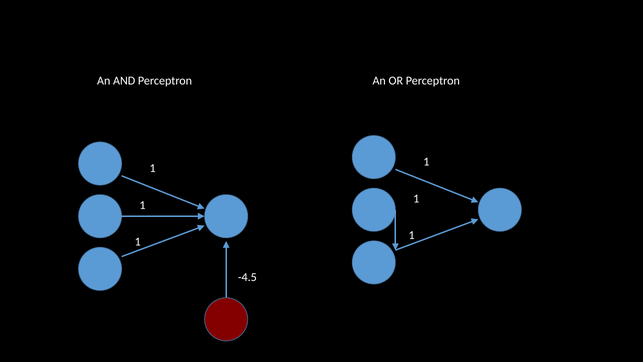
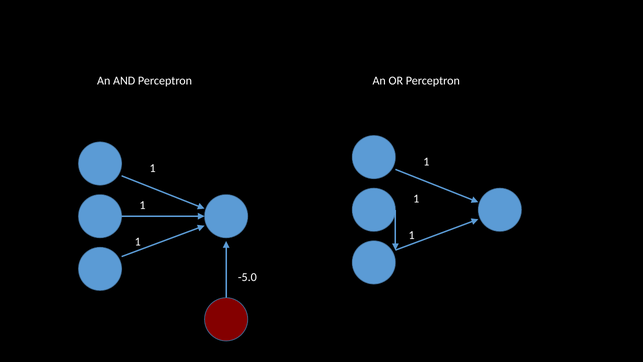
-4.5: -4.5 -> -5.0
